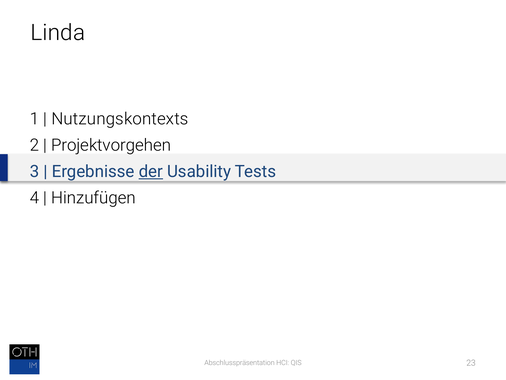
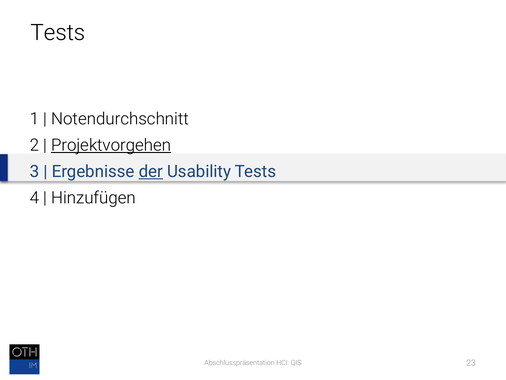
Linda at (58, 33): Linda -> Tests
Nutzungskontexts: Nutzungskontexts -> Notendurchschnitt
Projektvorgehen underline: none -> present
